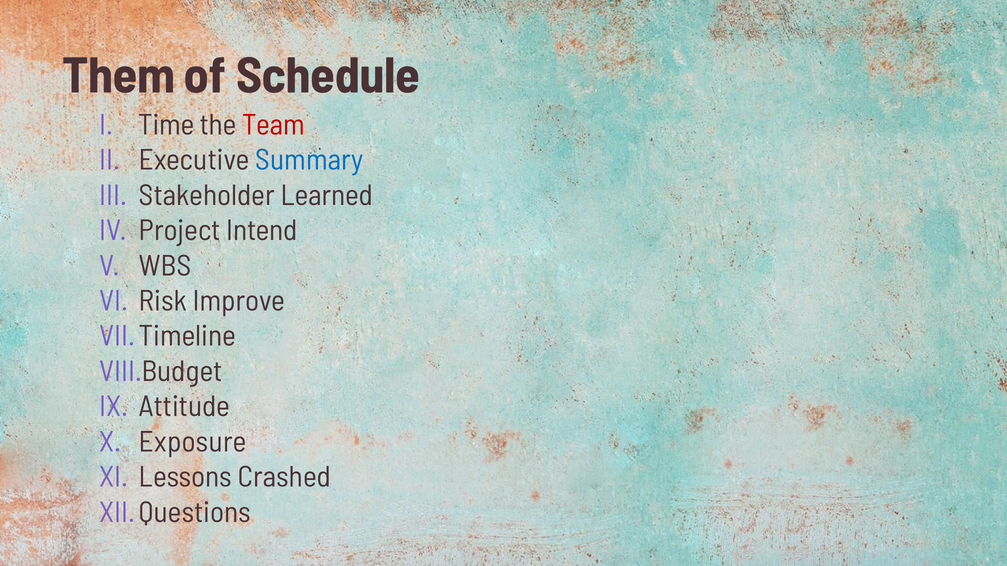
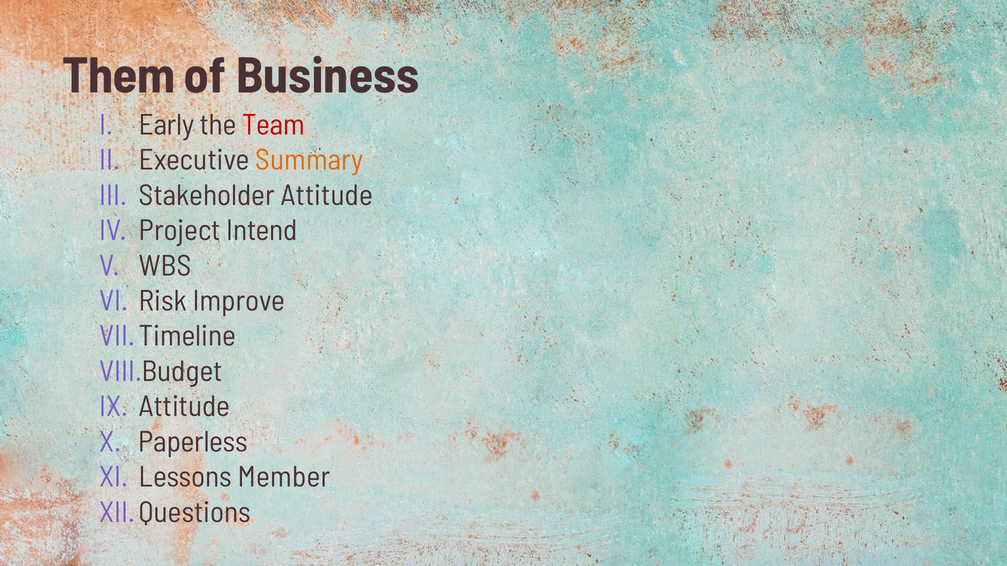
Schedule: Schedule -> Business
Time: Time -> Early
Summary colour: blue -> orange
Stakeholder Learned: Learned -> Attitude
Exposure: Exposure -> Paperless
Crashed: Crashed -> Member
